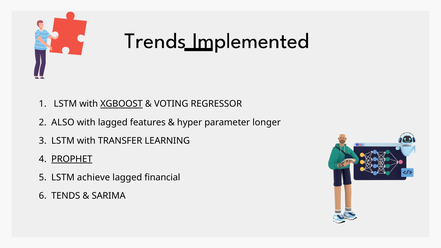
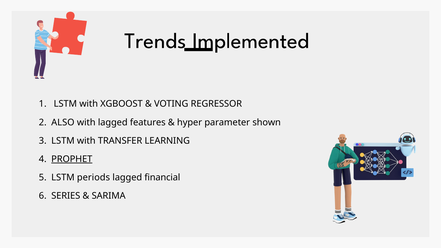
XGBOOST underline: present -> none
longer: longer -> shown
achieve: achieve -> periods
TENDS: TENDS -> SERIES
